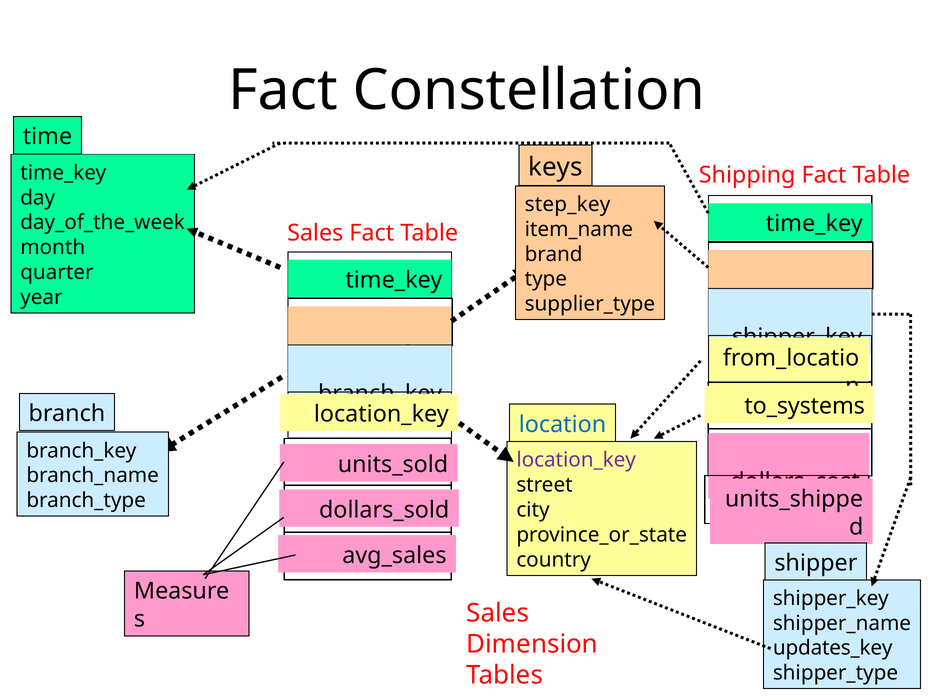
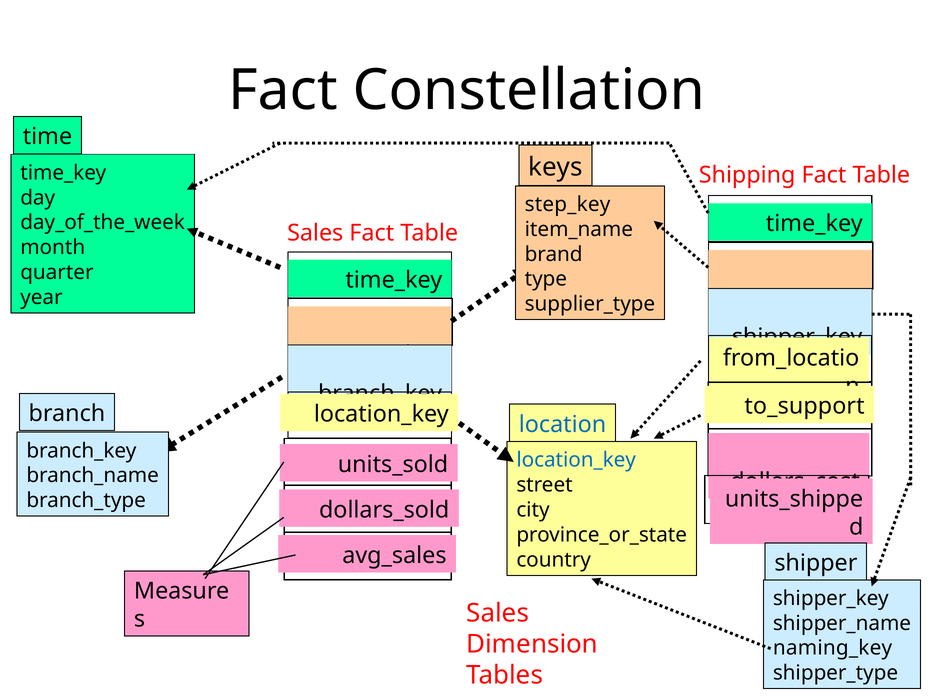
to_systems: to_systems -> to_support
location_key at (576, 460) colour: purple -> blue
updates_key: updates_key -> naming_key
